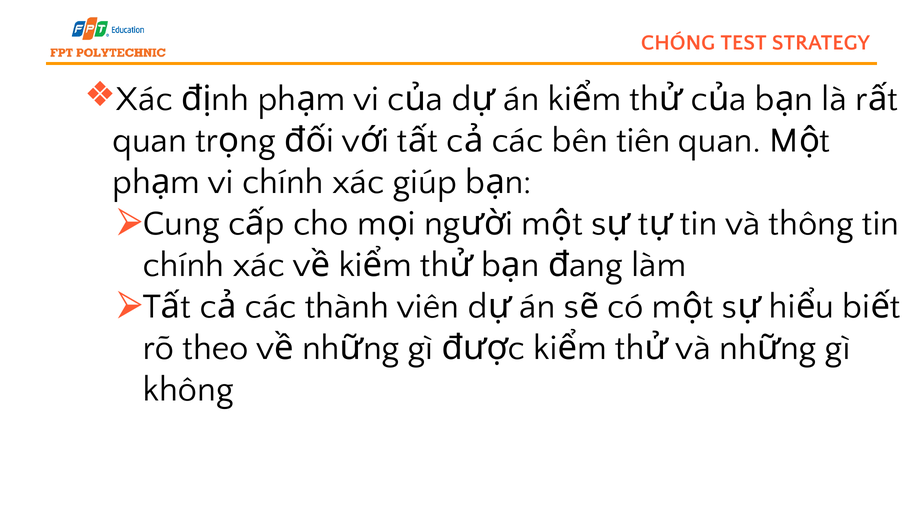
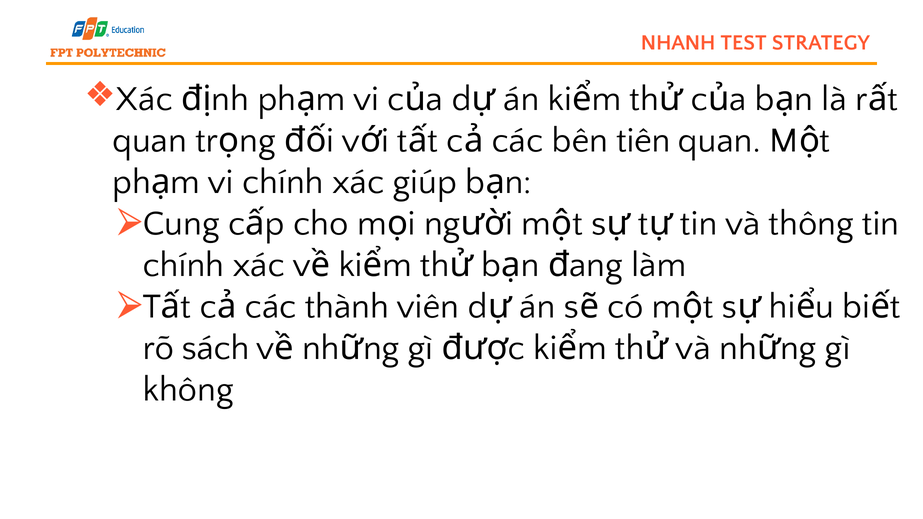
CHÓNG: CHÓNG -> NHANH
theo: theo -> sách
